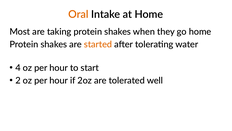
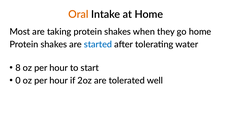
started colour: orange -> blue
4: 4 -> 8
2: 2 -> 0
